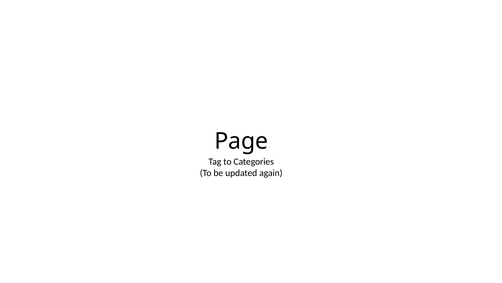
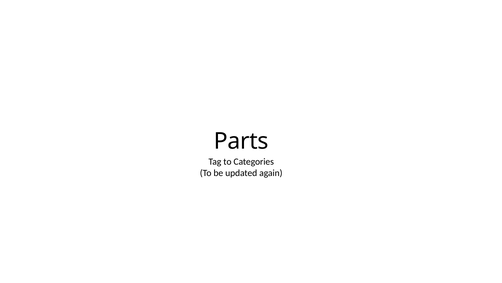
Page: Page -> Parts
